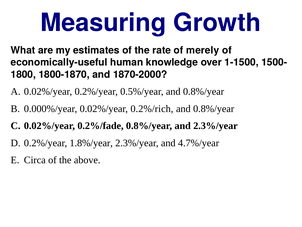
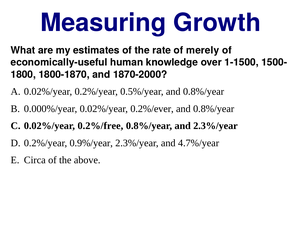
0.2%/rich: 0.2%/rich -> 0.2%/ever
0.2%/fade: 0.2%/fade -> 0.2%/free
1.8%/year: 1.8%/year -> 0.9%/year
